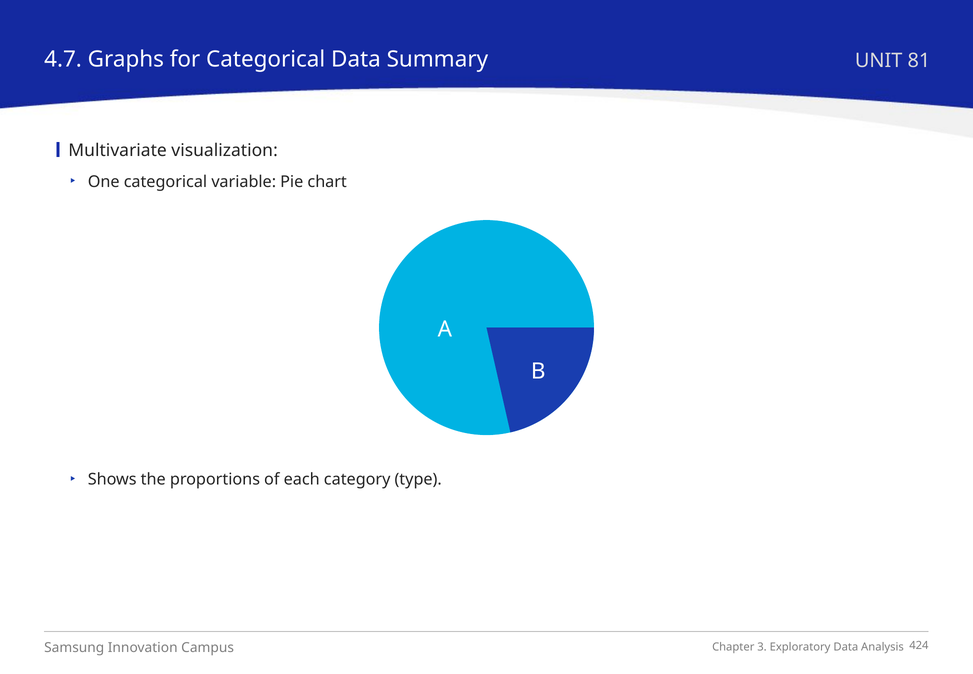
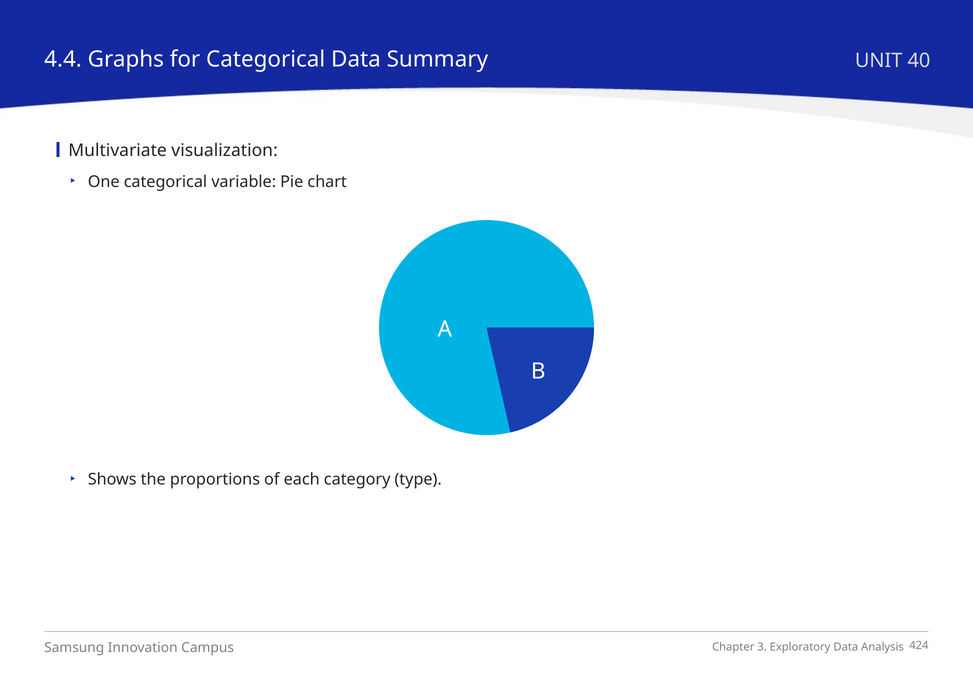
4.7: 4.7 -> 4.4
81: 81 -> 40
